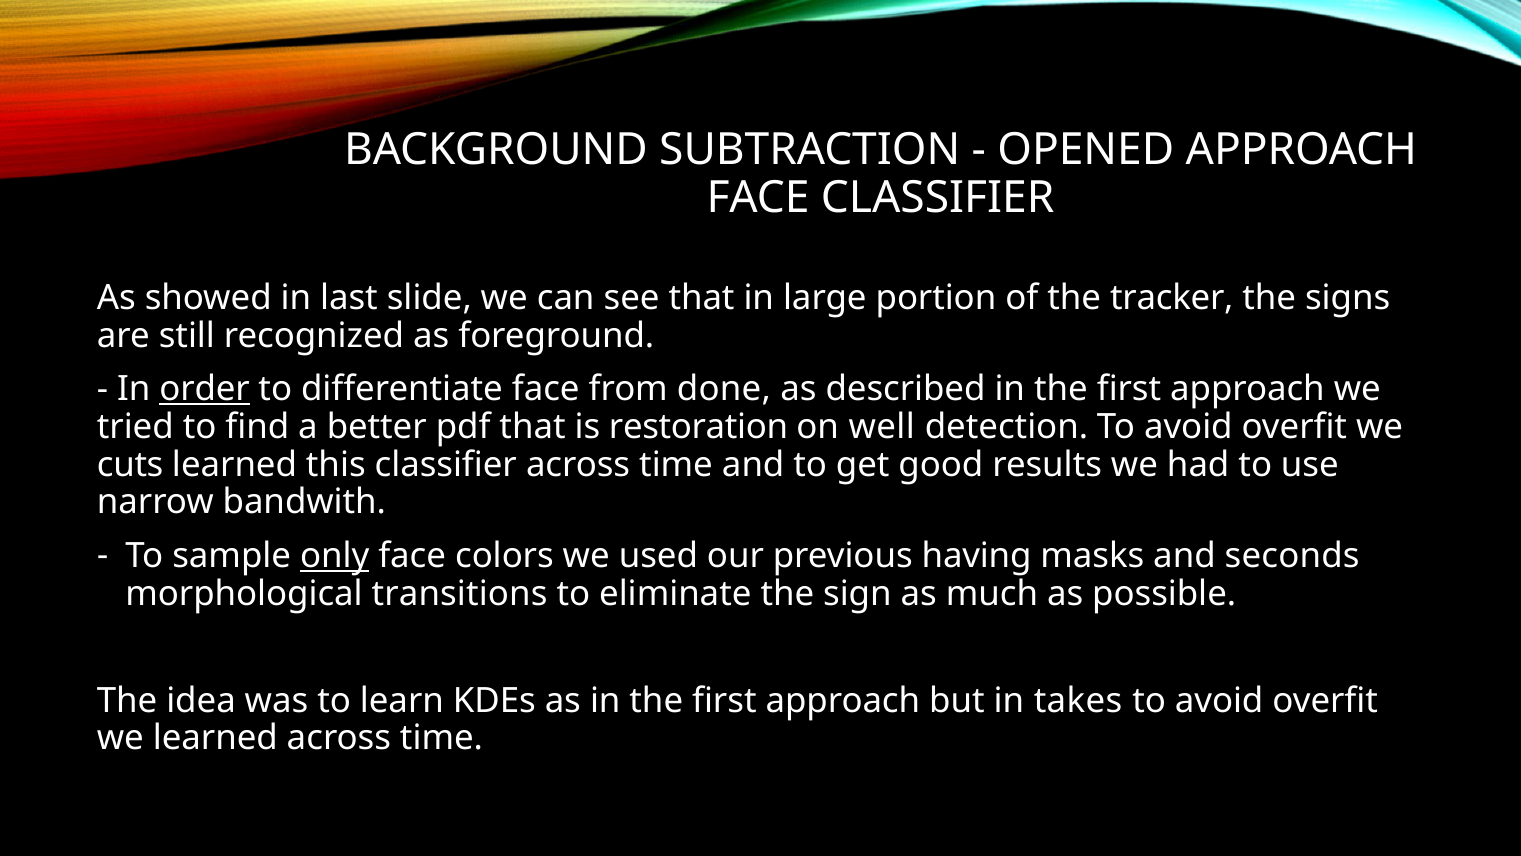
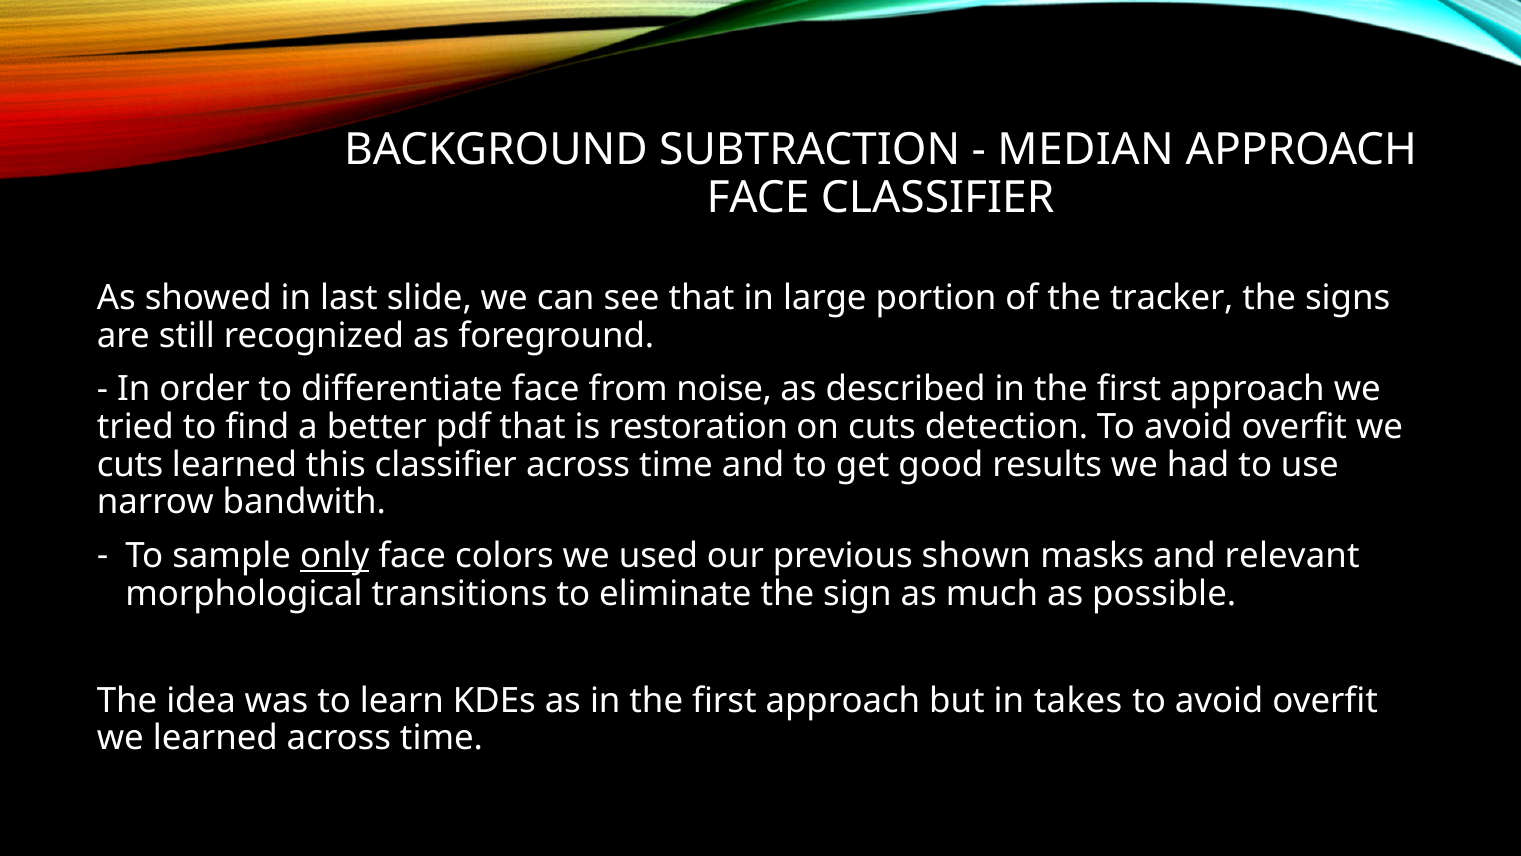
OPENED: OPENED -> MEDIAN
order underline: present -> none
done: done -> noise
on well: well -> cuts
having: having -> shown
seconds: seconds -> relevant
